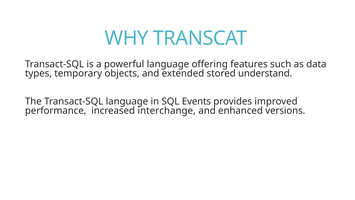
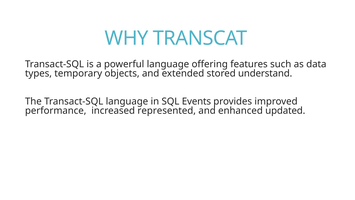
interchange: interchange -> represented
versions: versions -> updated
